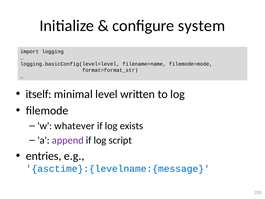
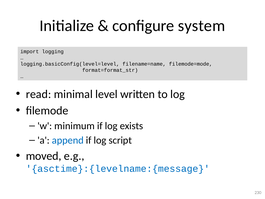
itself: itself -> read
whatever: whatever -> minimum
append colour: purple -> blue
entries: entries -> moved
